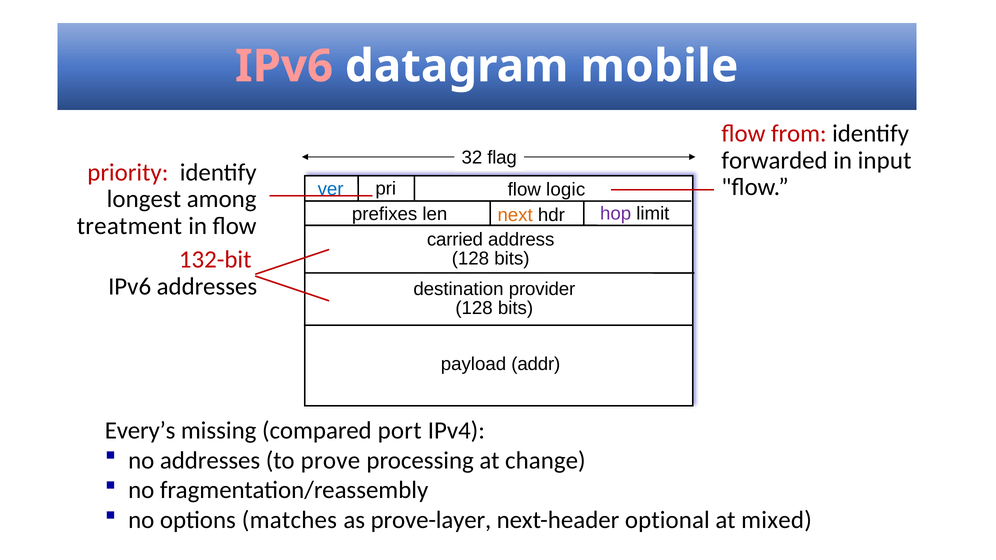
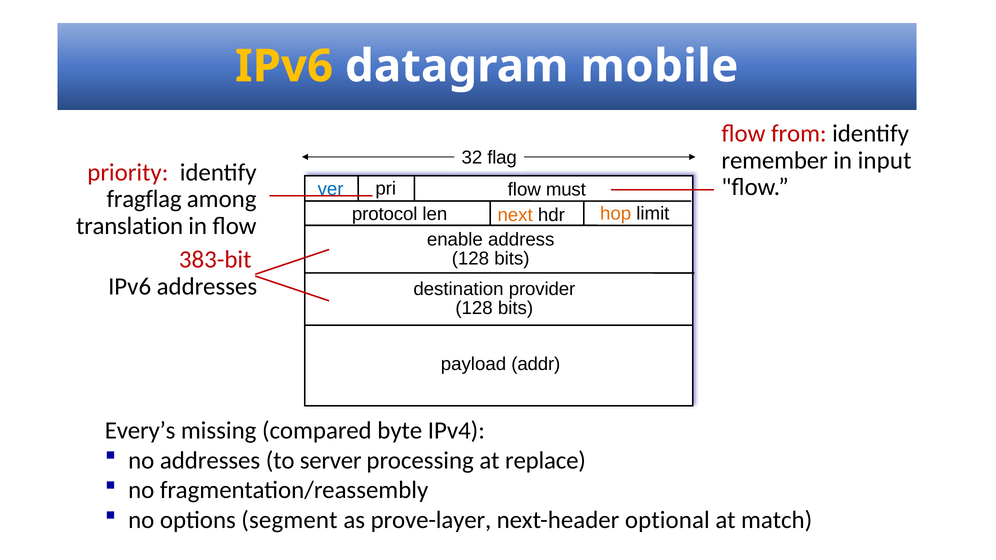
IPv6 at (284, 66) colour: pink -> yellow
forwarded: forwarded -> remember
logic: logic -> must
longest: longest -> fragflag
prefixes: prefixes -> protocol
hop colour: purple -> orange
treatment: treatment -> translation
carried: carried -> enable
132-bit: 132-bit -> 383-bit
port: port -> byte
prove: prove -> server
change: change -> replace
matches: matches -> segment
mixed: mixed -> match
